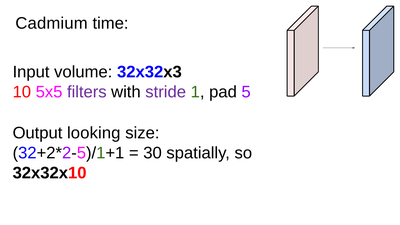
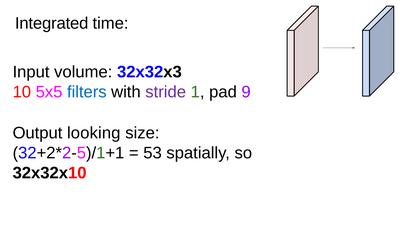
Cadmium: Cadmium -> Integrated
filters colour: purple -> blue
5: 5 -> 9
30: 30 -> 53
